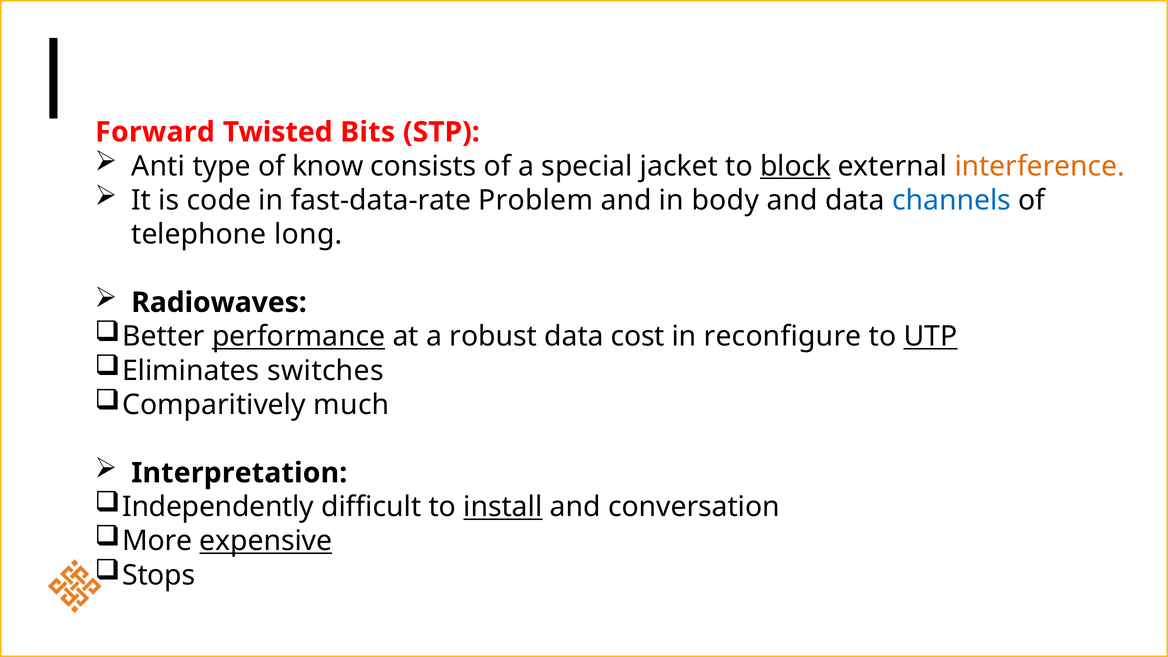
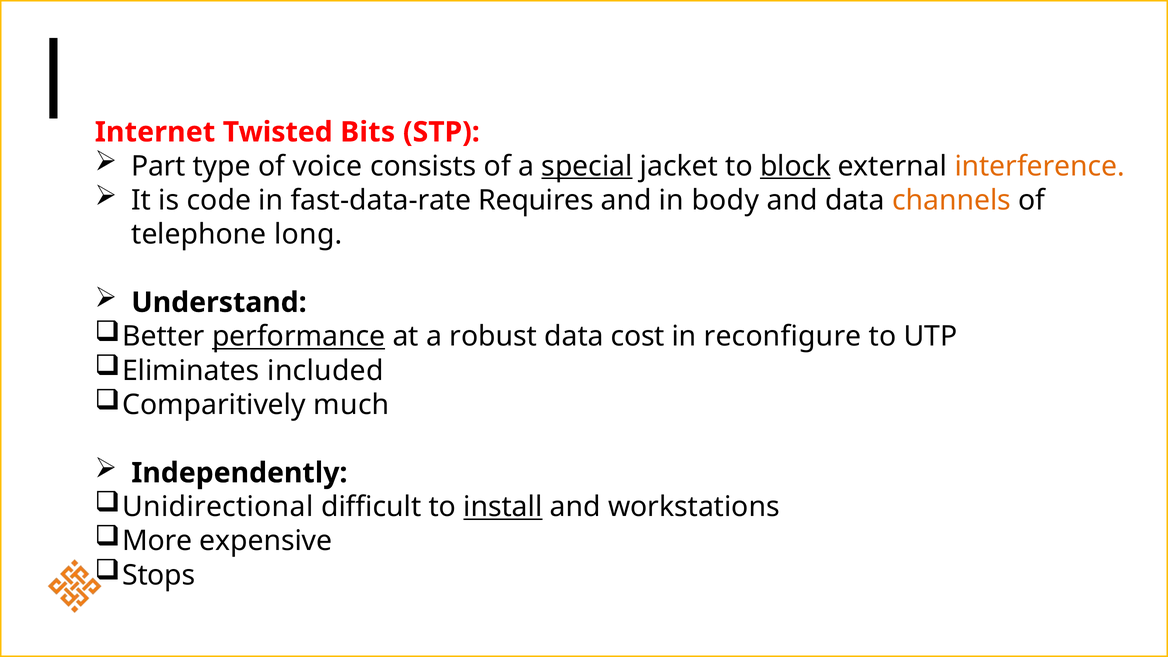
Forward: Forward -> Internet
Anti: Anti -> Part
know: know -> voice
special underline: none -> present
Problem: Problem -> Requires
channels colour: blue -> orange
Radiowaves: Radiowaves -> Understand
UTP underline: present -> none
switches: switches -> included
Interpretation: Interpretation -> Independently
Independently: Independently -> Unidirectional
conversation: conversation -> workstations
expensive underline: present -> none
